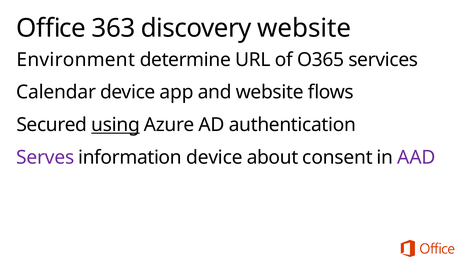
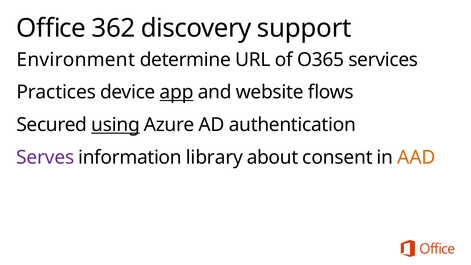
363: 363 -> 362
discovery website: website -> support
Calendar: Calendar -> Practices
app underline: none -> present
information device: device -> library
AAD colour: purple -> orange
